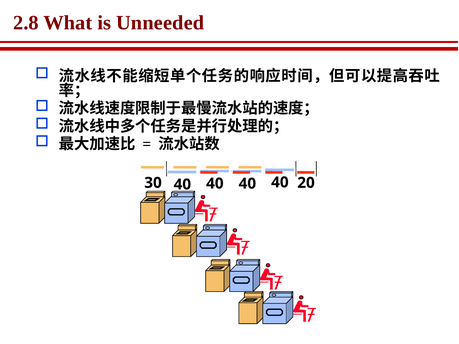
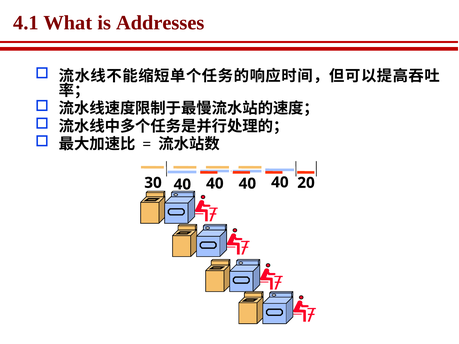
2.8: 2.8 -> 4.1
Unneeded: Unneeded -> Addresses
